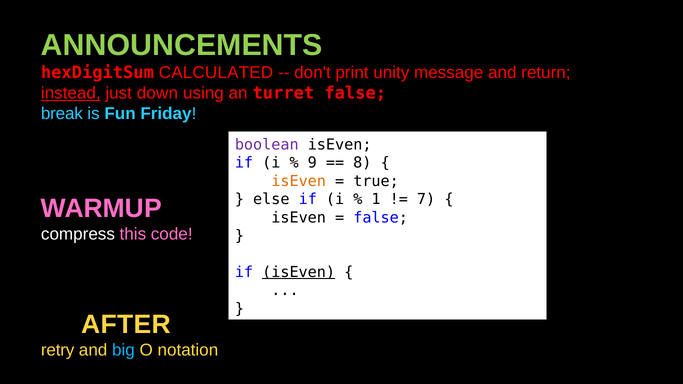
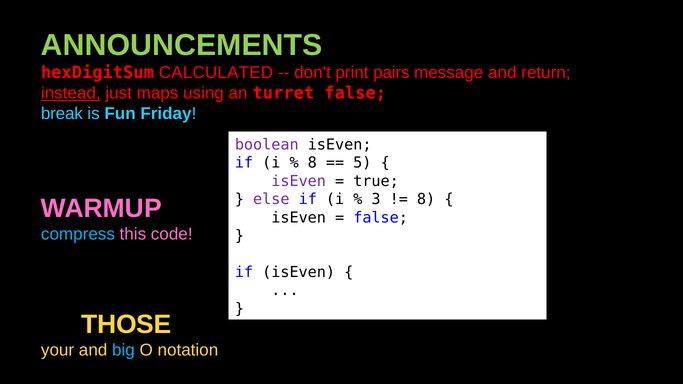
unity: unity -> pairs
down: down -> maps
9 at (312, 163): 9 -> 8
8: 8 -> 5
isEven at (299, 181) colour: orange -> purple
else colour: black -> purple
1: 1 -> 3
7 at (426, 199): 7 -> 8
compress colour: white -> light blue
isEven at (299, 272) underline: present -> none
AFTER: AFTER -> THOSE
retry: retry -> your
